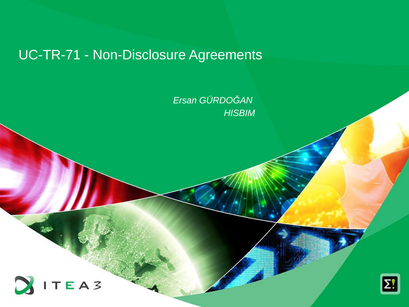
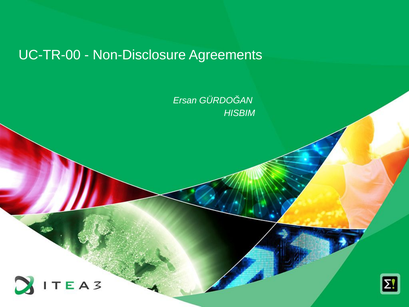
UC-TR-71: UC-TR-71 -> UC-TR-00
